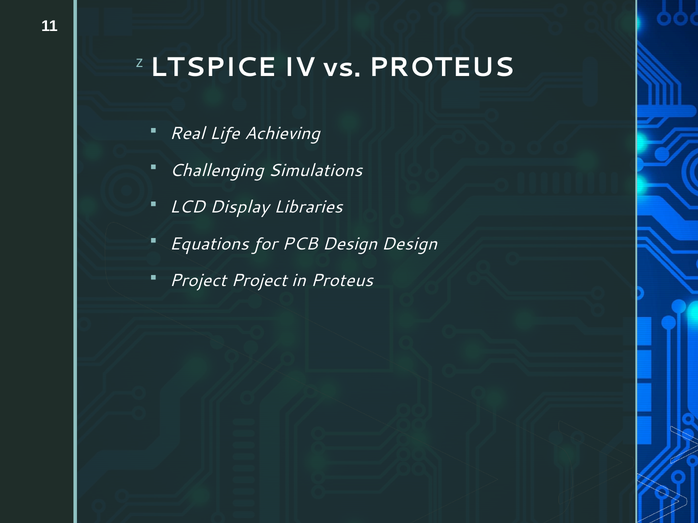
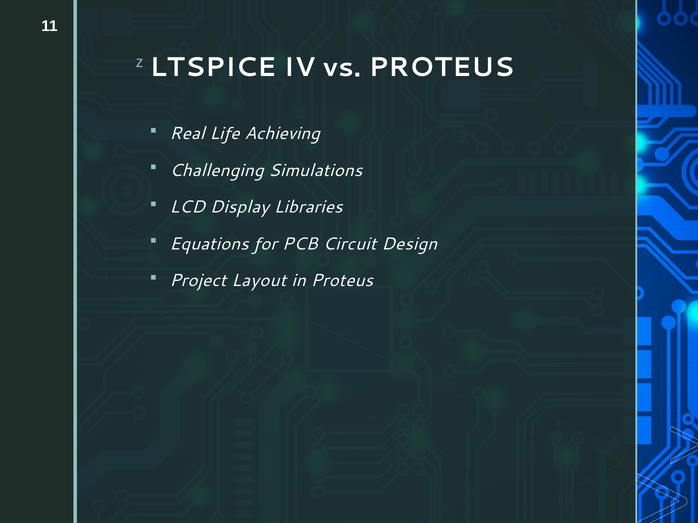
PCB Design: Design -> Circuit
Project Project: Project -> Layout
